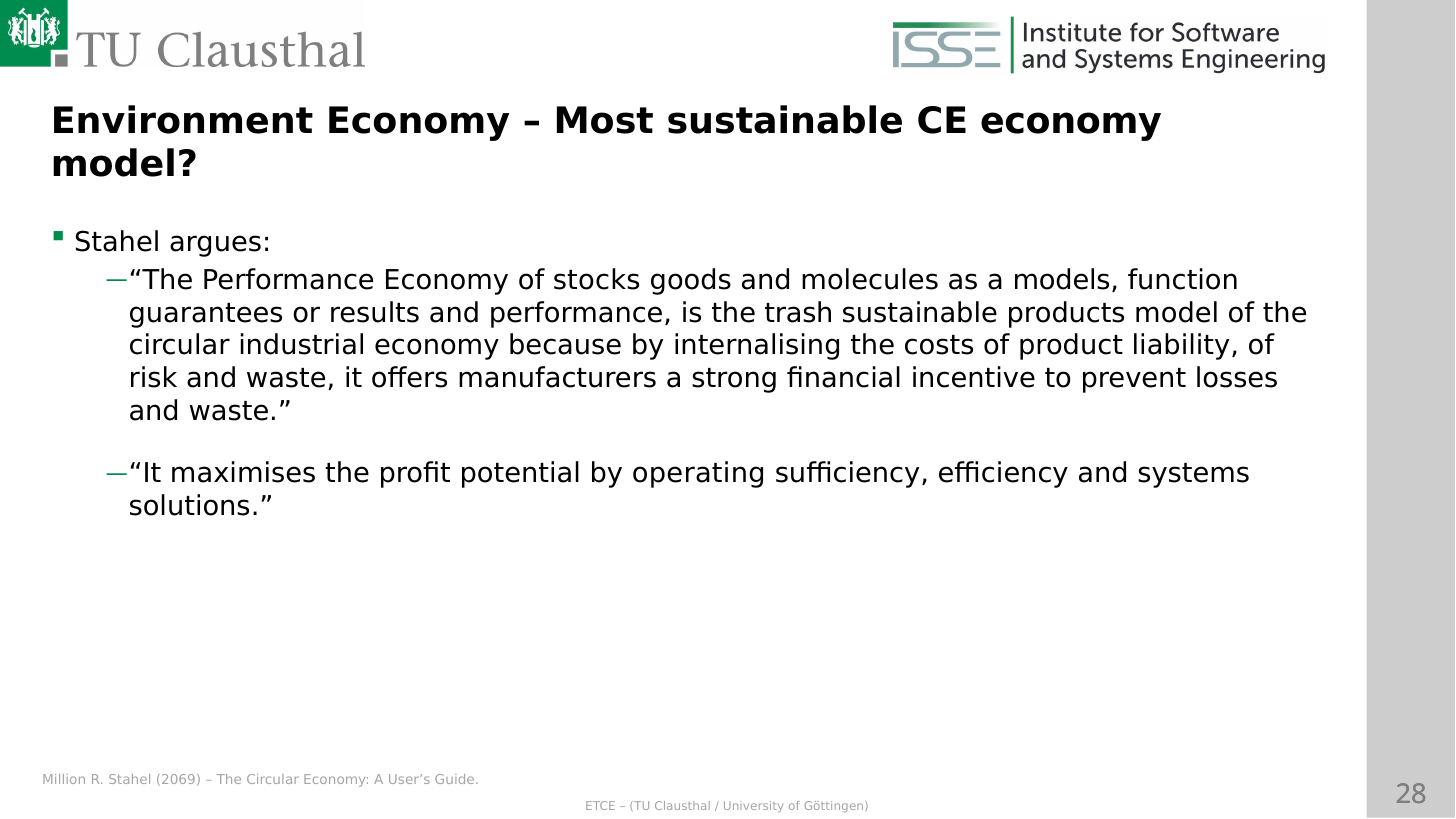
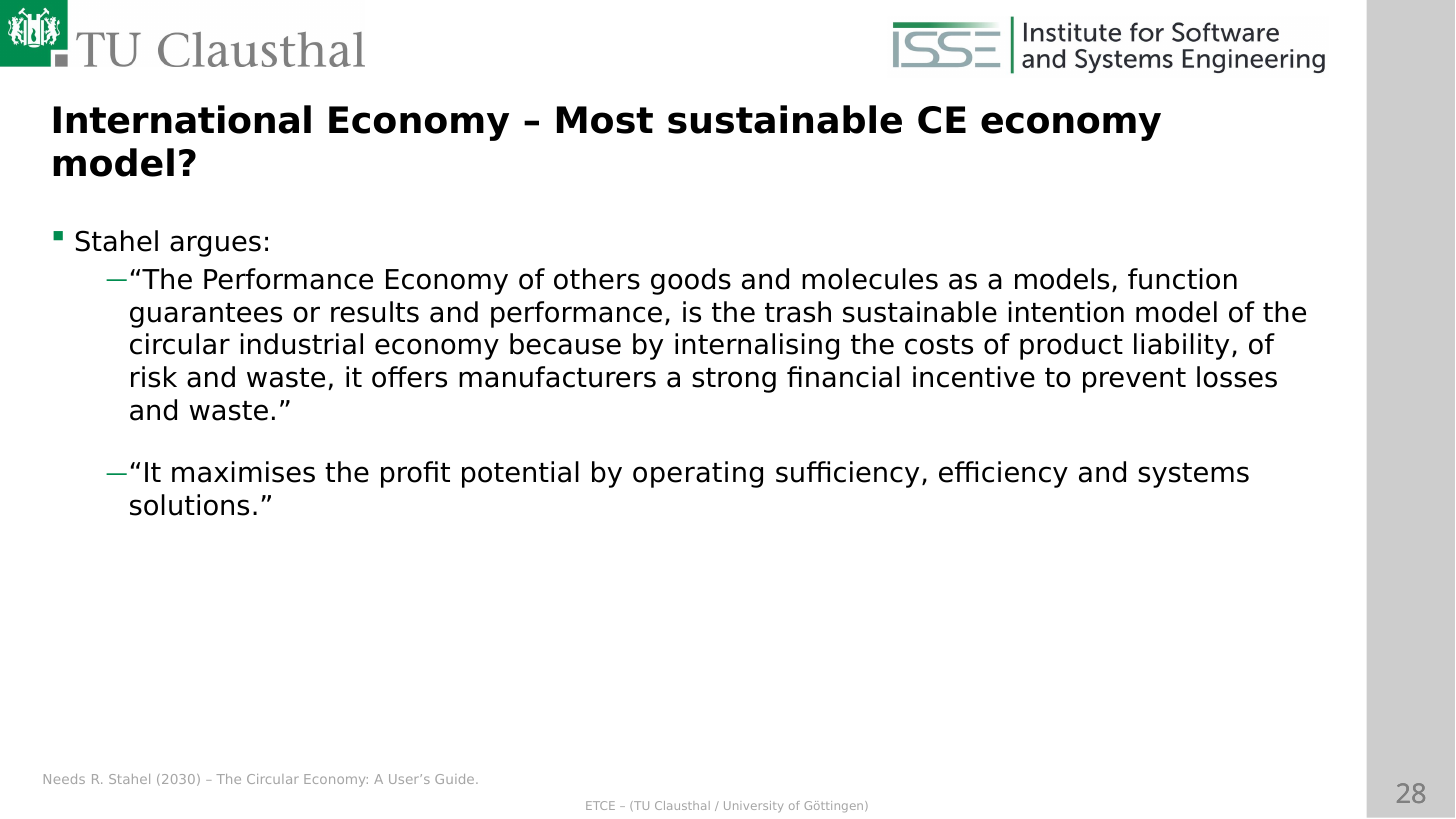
Environment: Environment -> International
stocks: stocks -> others
products: products -> intention
Million: Million -> Needs
2069: 2069 -> 2030
